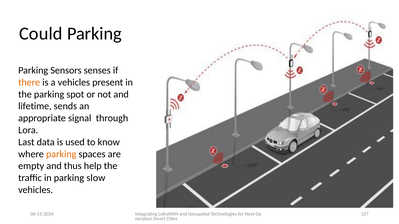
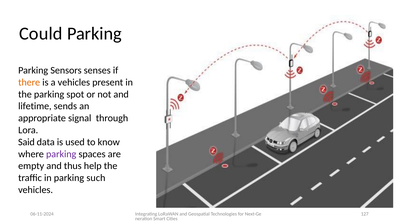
Last: Last -> Said
parking at (61, 154) colour: orange -> purple
slow: slow -> such
